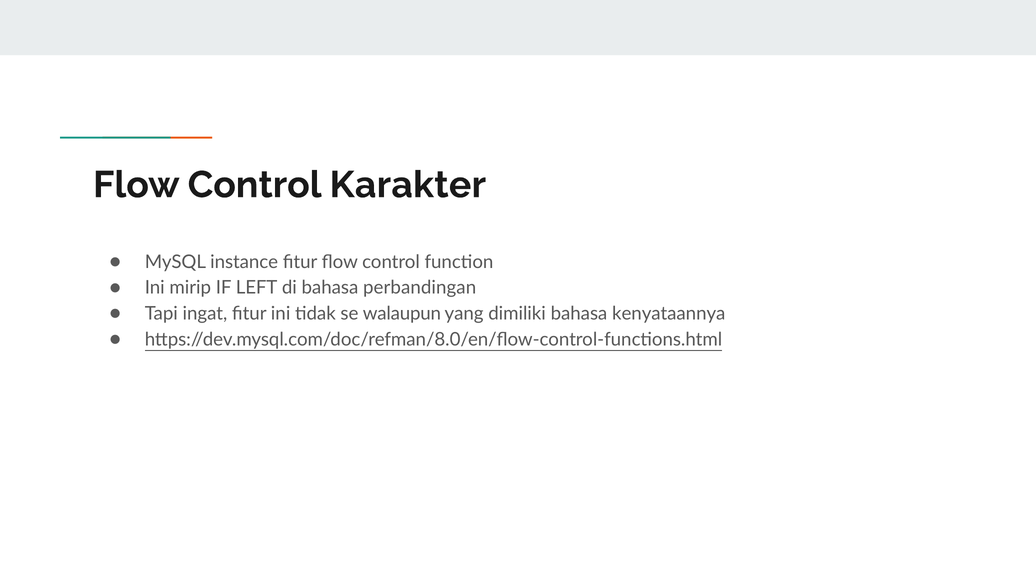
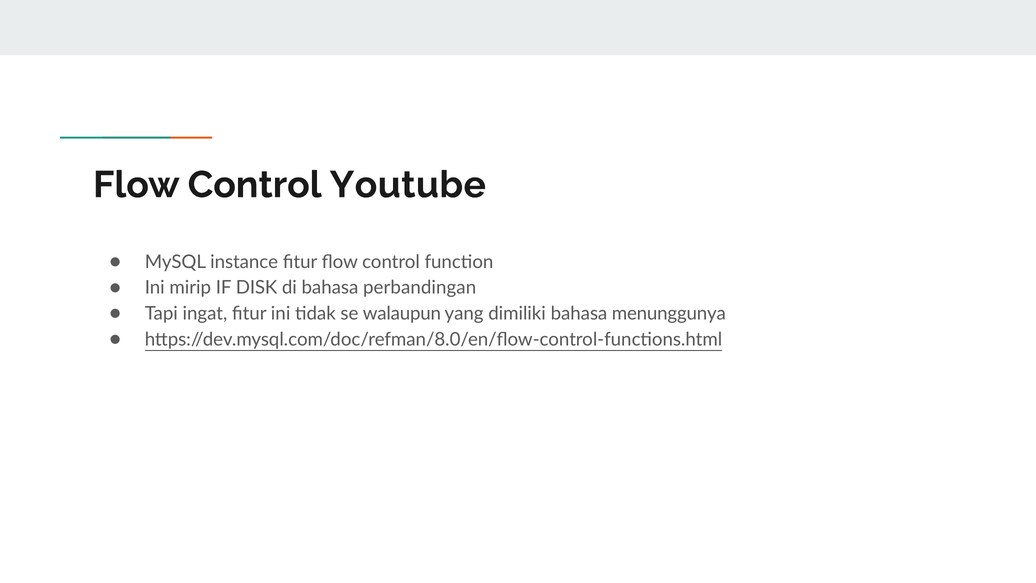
Karakter: Karakter -> Youtube
LEFT: LEFT -> DISK
kenyataannya: kenyataannya -> menunggunya
